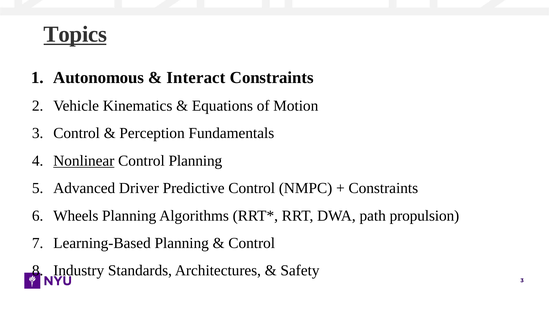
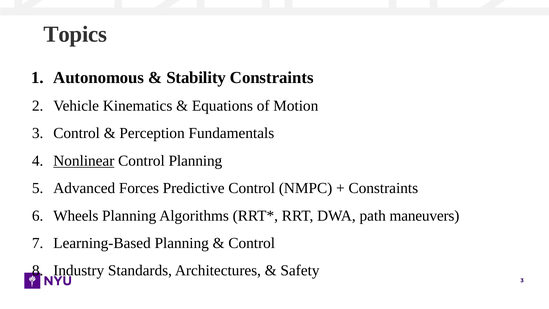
Topics underline: present -> none
Interact: Interact -> Stability
Driver: Driver -> Forces
propulsion: propulsion -> maneuvers
